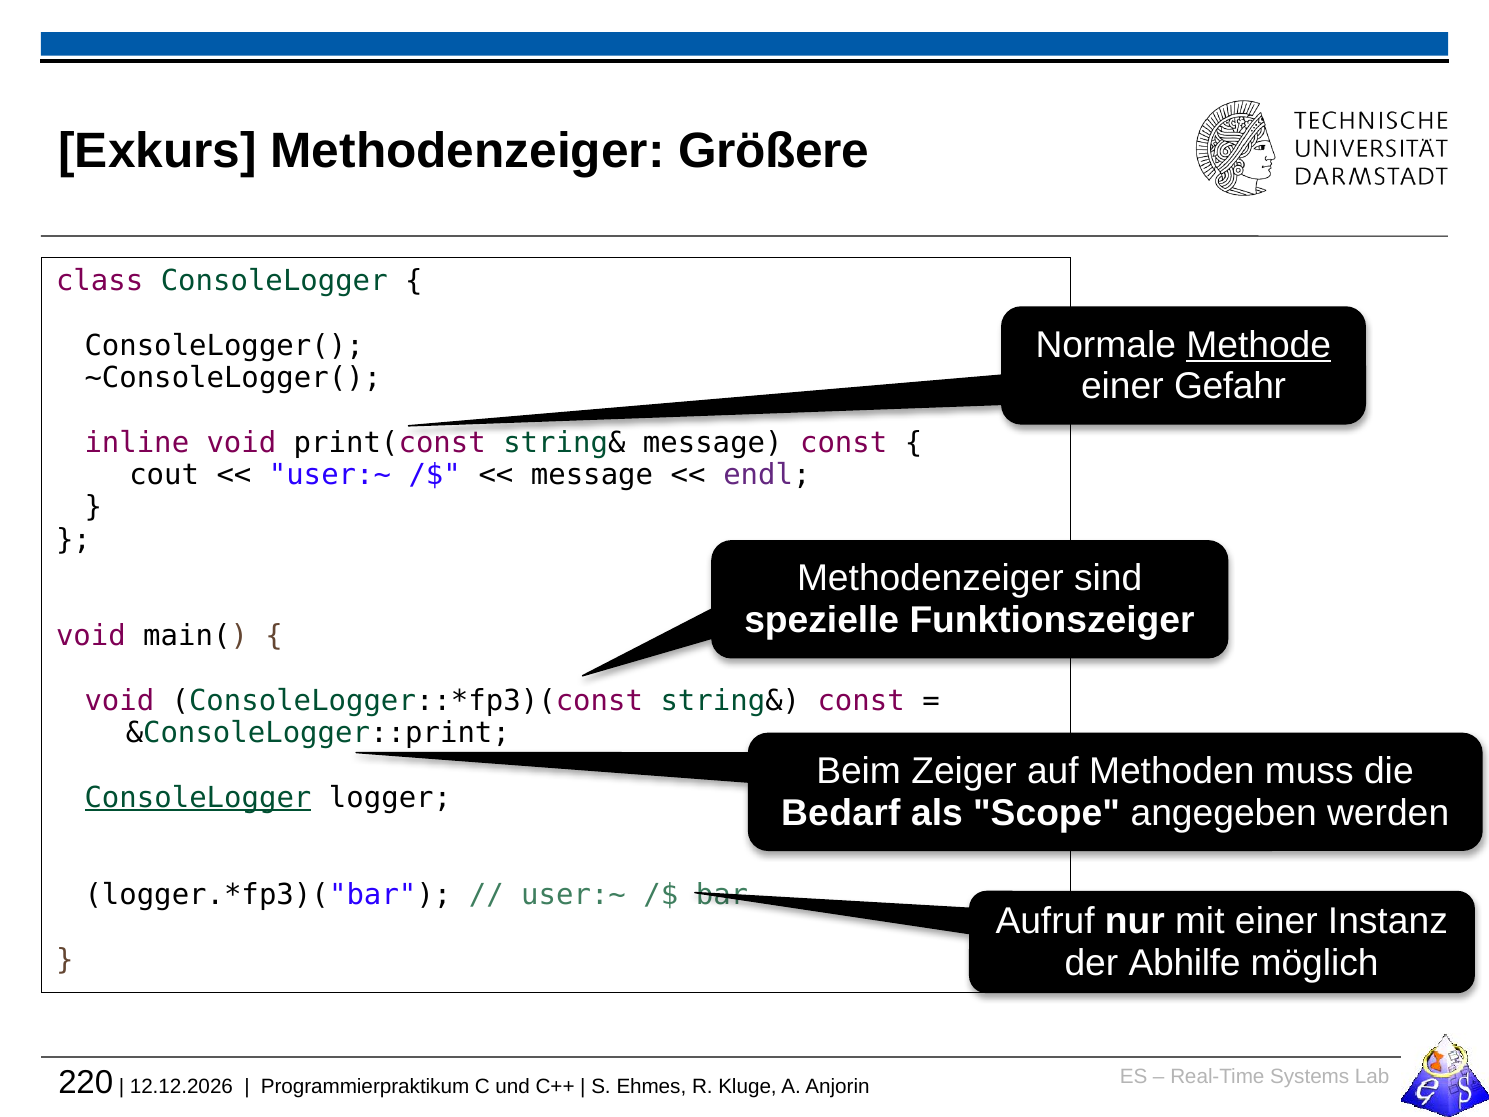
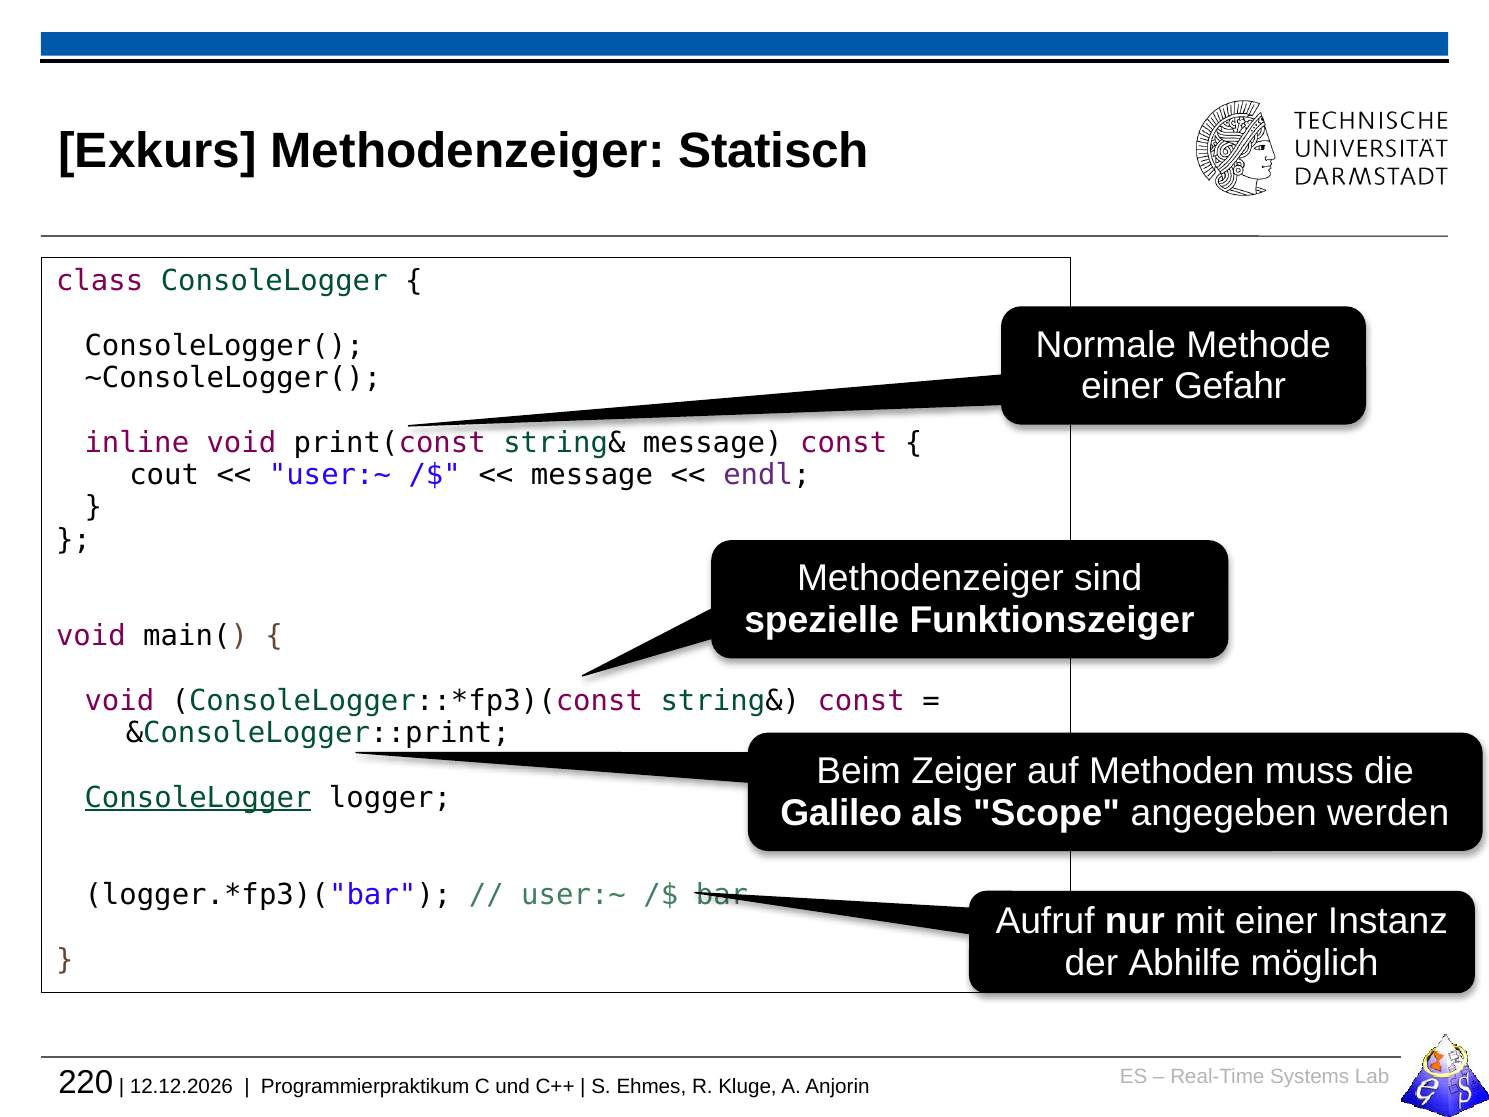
Größere: Größere -> Statisch
Methode underline: present -> none
Bedarf: Bedarf -> Galileo
